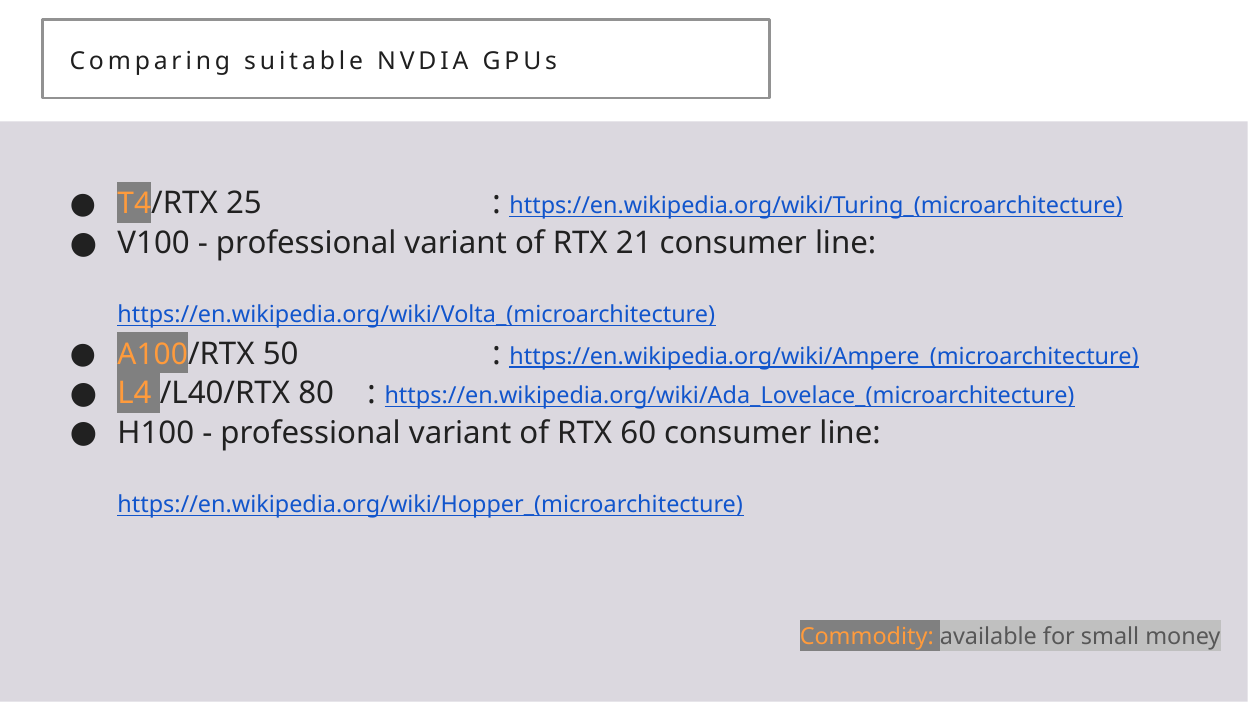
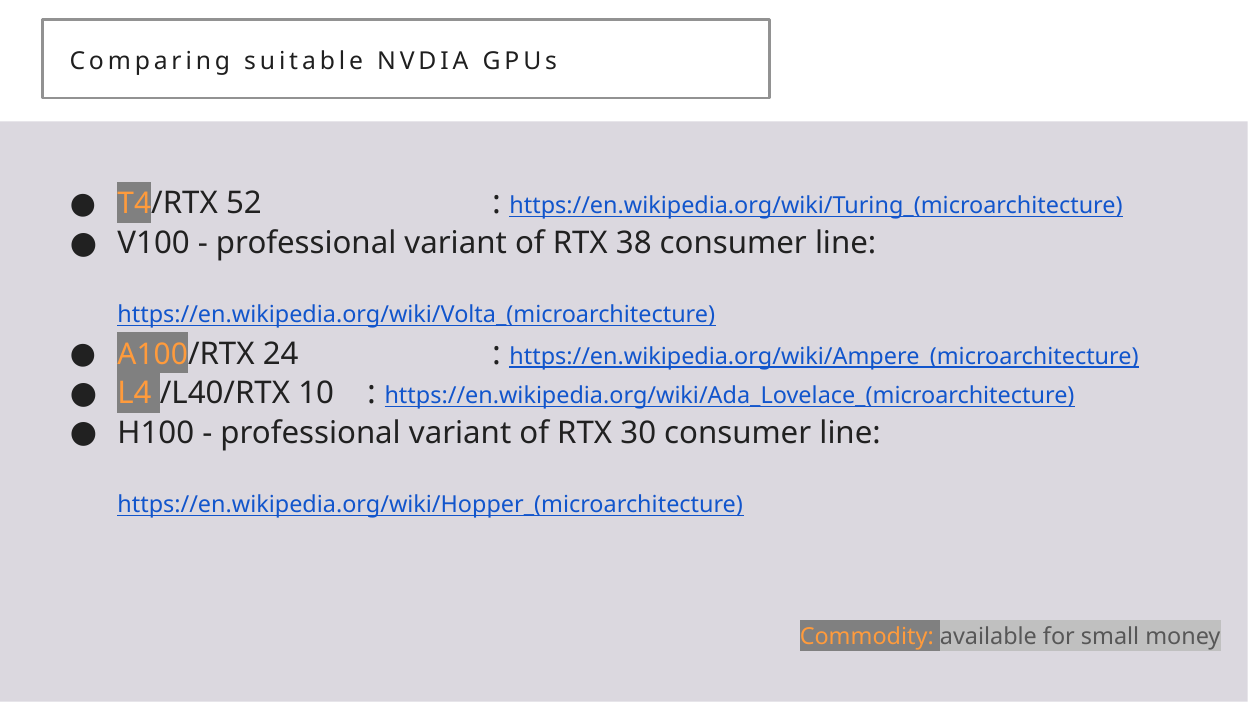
25: 25 -> 52
21: 21 -> 38
50: 50 -> 24
80: 80 -> 10
60: 60 -> 30
